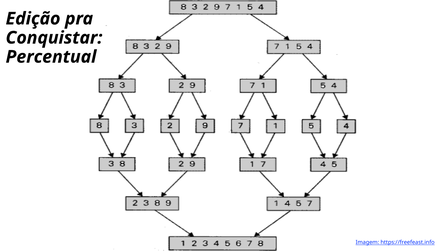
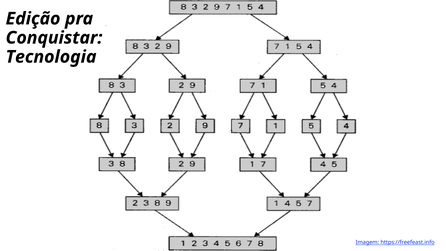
Percentual: Percentual -> Tecnologia
